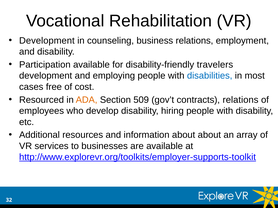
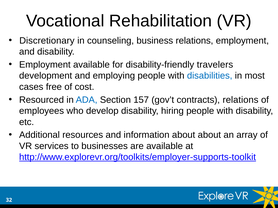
Development at (47, 41): Development -> Discretionary
Participation at (45, 65): Participation -> Employment
ADA colour: orange -> blue
509: 509 -> 157
